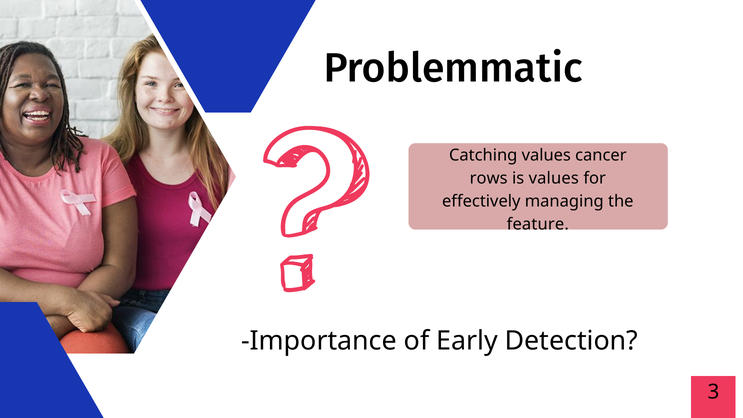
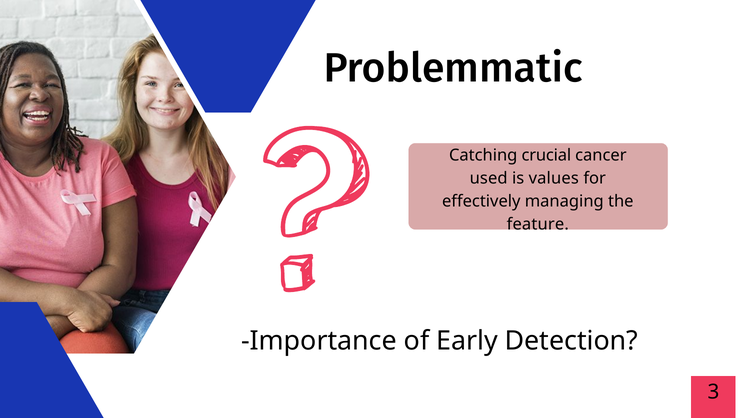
Catching values: values -> crucial
rows: rows -> used
